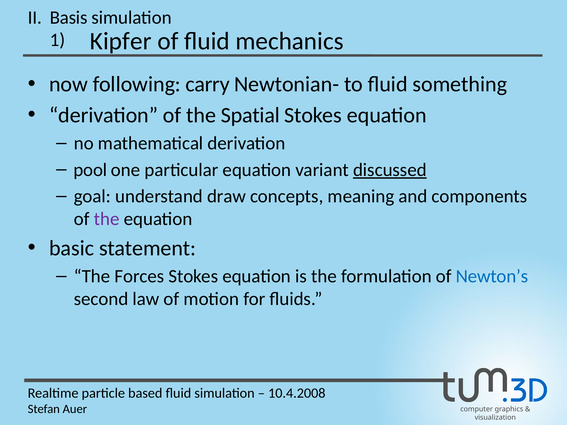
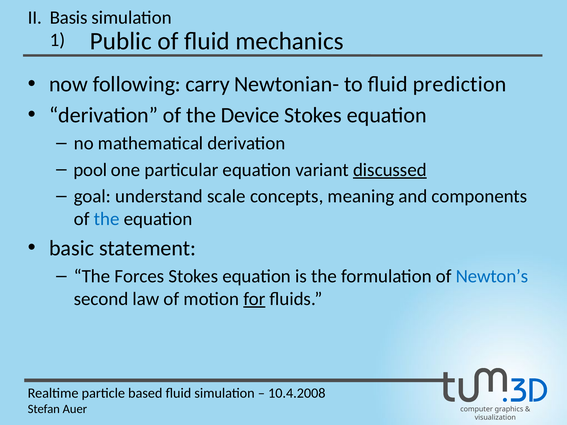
Kipfer: Kipfer -> Public
something: something -> prediction
Spatial: Spatial -> Device
draw: draw -> scale
the at (107, 219) colour: purple -> blue
for underline: none -> present
